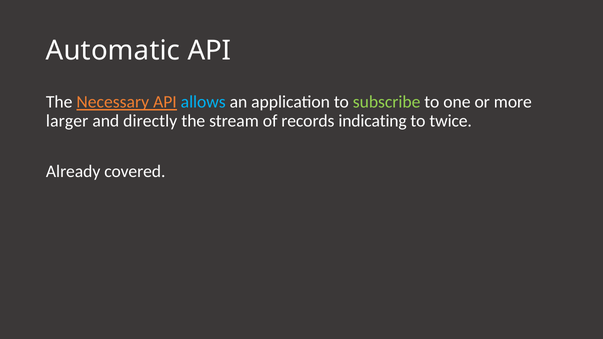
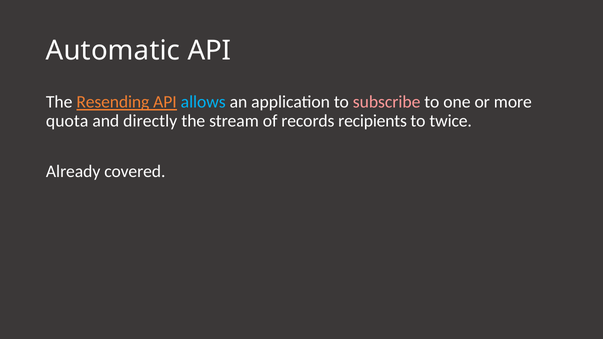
Necessary: Necessary -> Resending
subscribe colour: light green -> pink
larger: larger -> quota
indicating: indicating -> recipients
